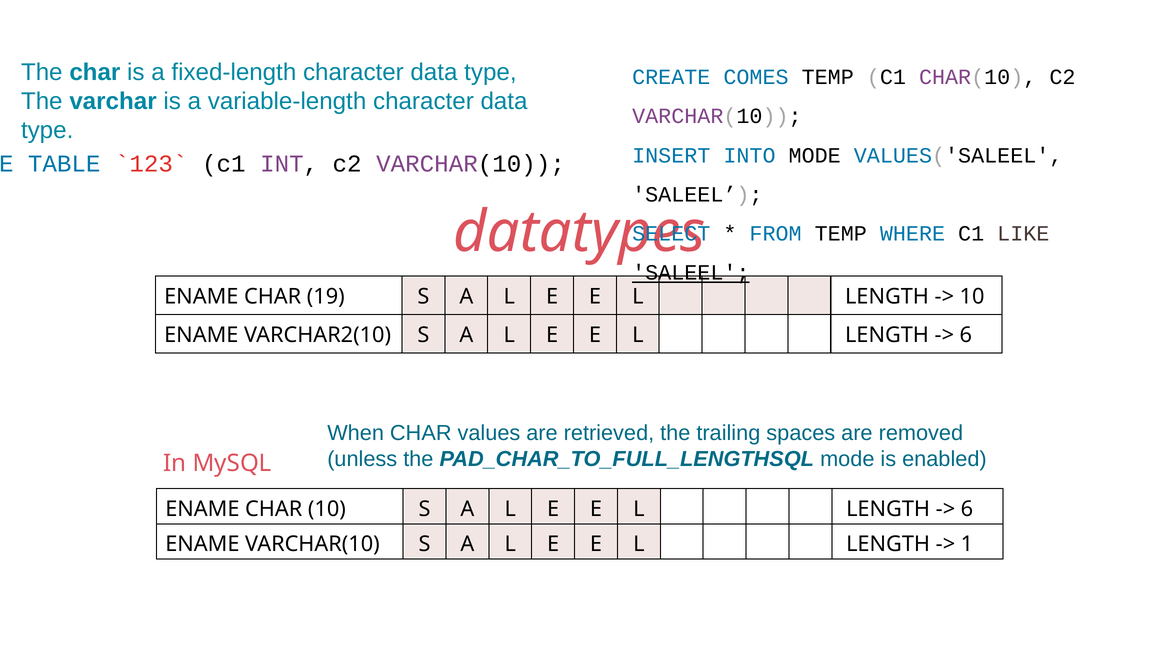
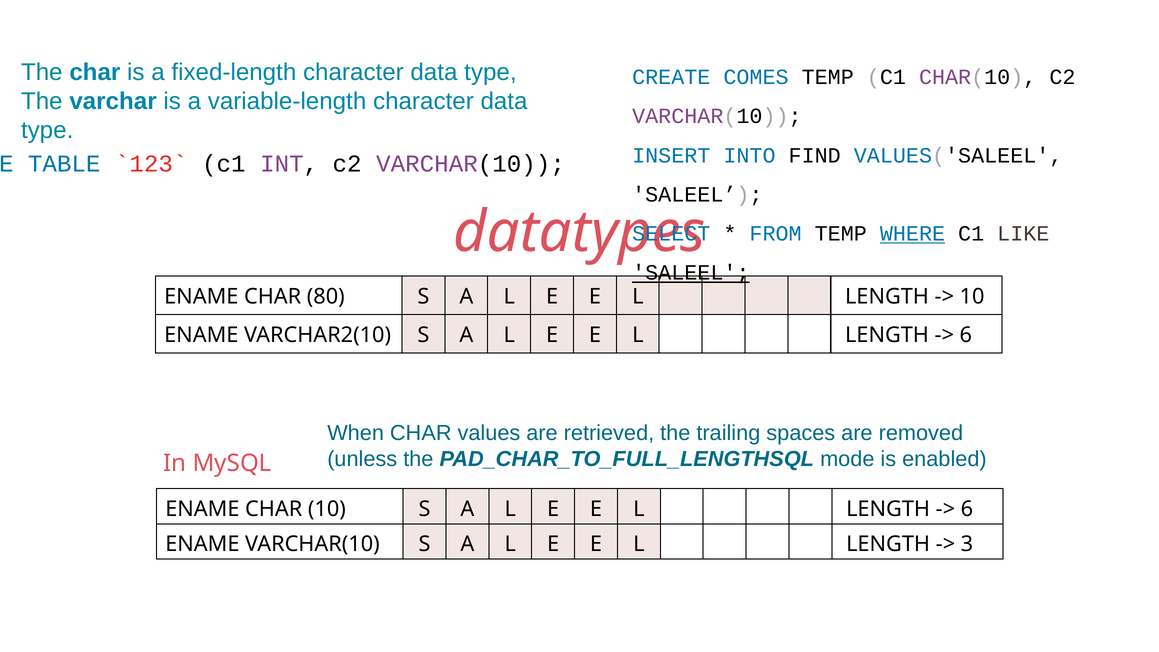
INTO MODE: MODE -> FIND
WHERE underline: none -> present
19: 19 -> 80
1: 1 -> 3
